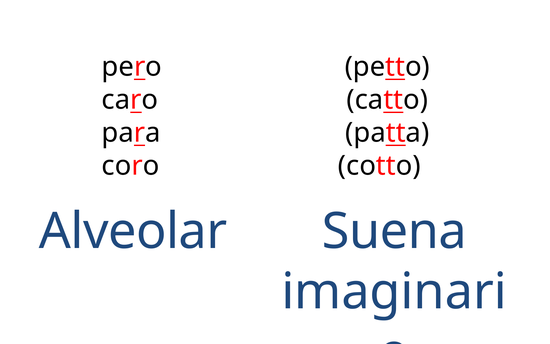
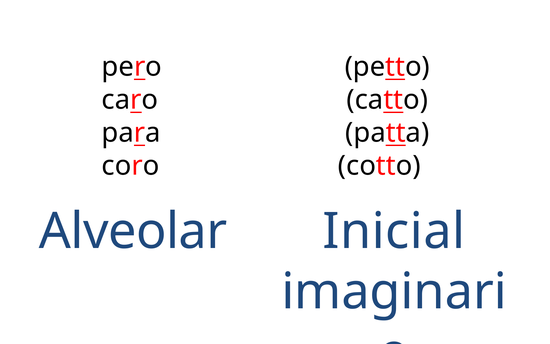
Suena: Suena -> Inicial
